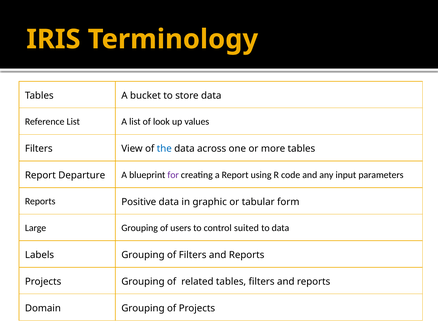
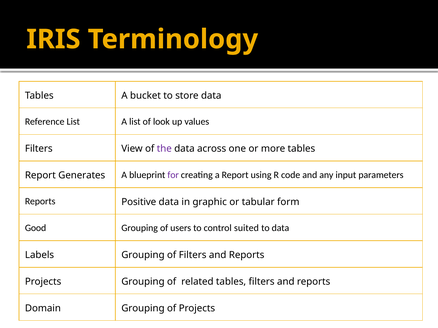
the colour: blue -> purple
Departure: Departure -> Generates
Large: Large -> Good
